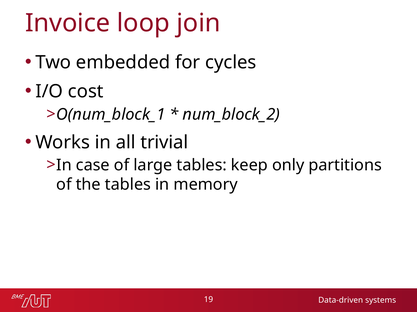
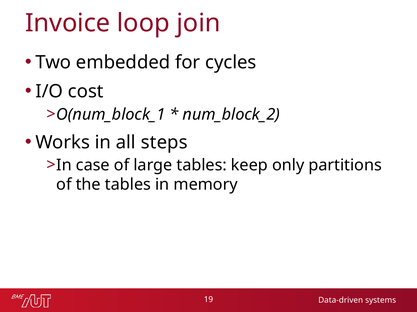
trivial: trivial -> steps
